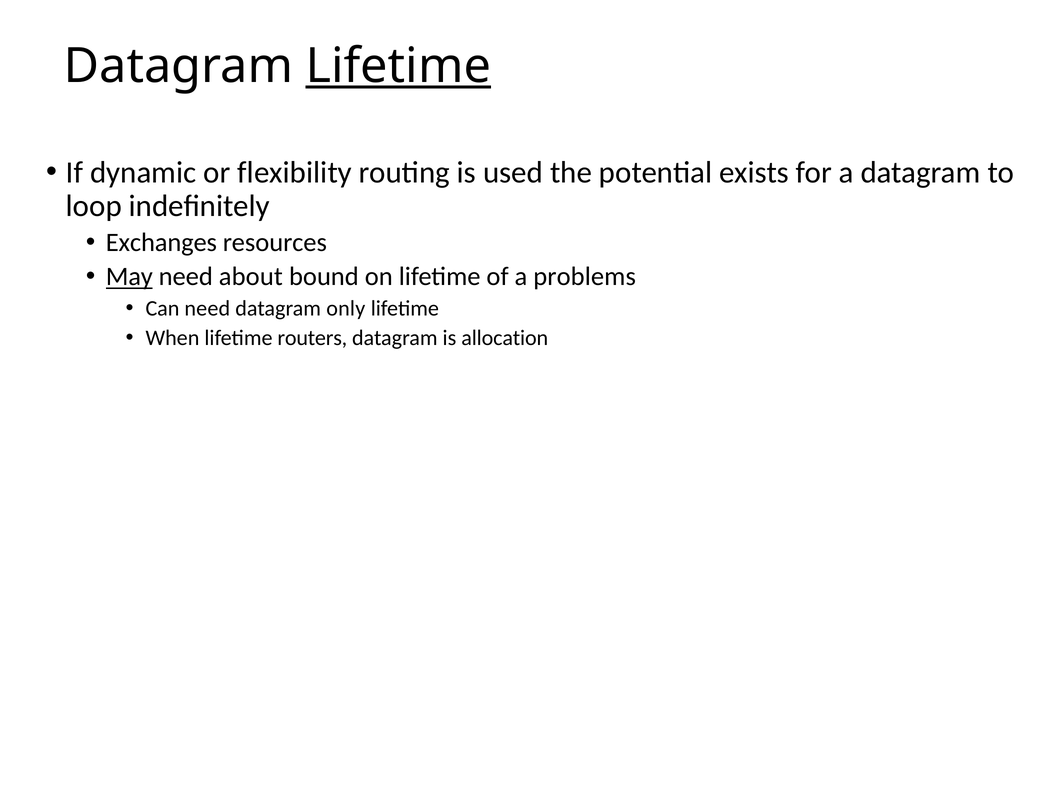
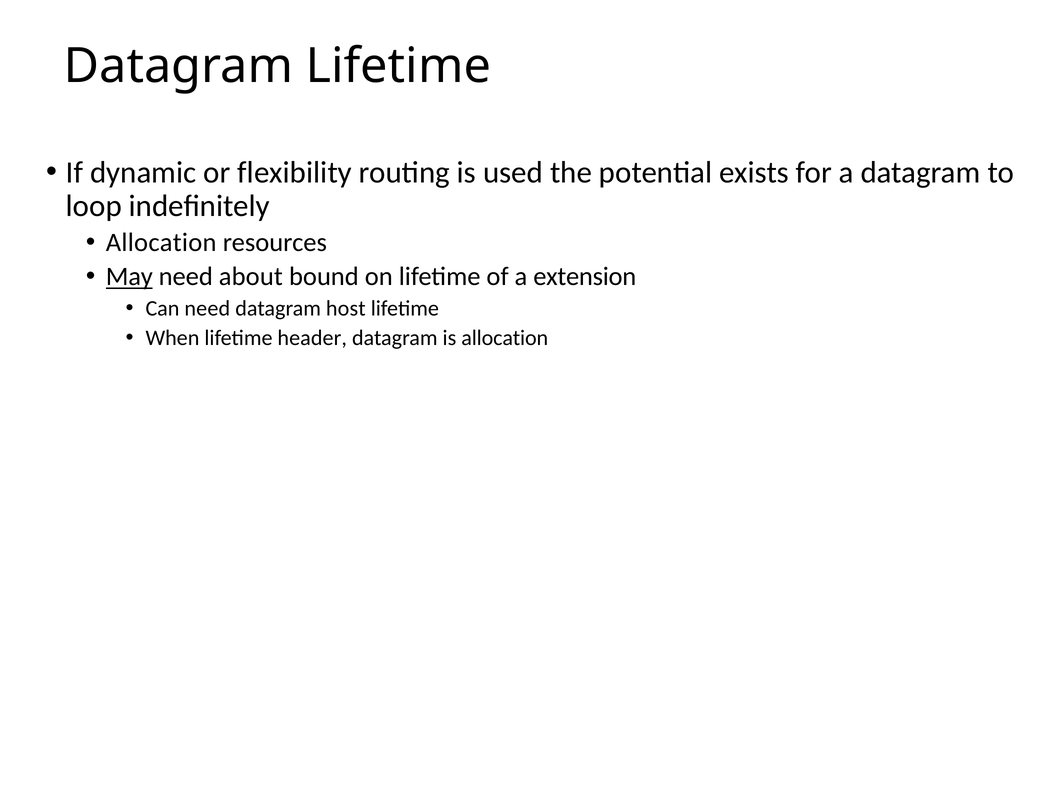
Lifetime at (398, 66) underline: present -> none
Exchanges at (161, 242): Exchanges -> Allocation
problems: problems -> extension
only: only -> host
routers: routers -> header
